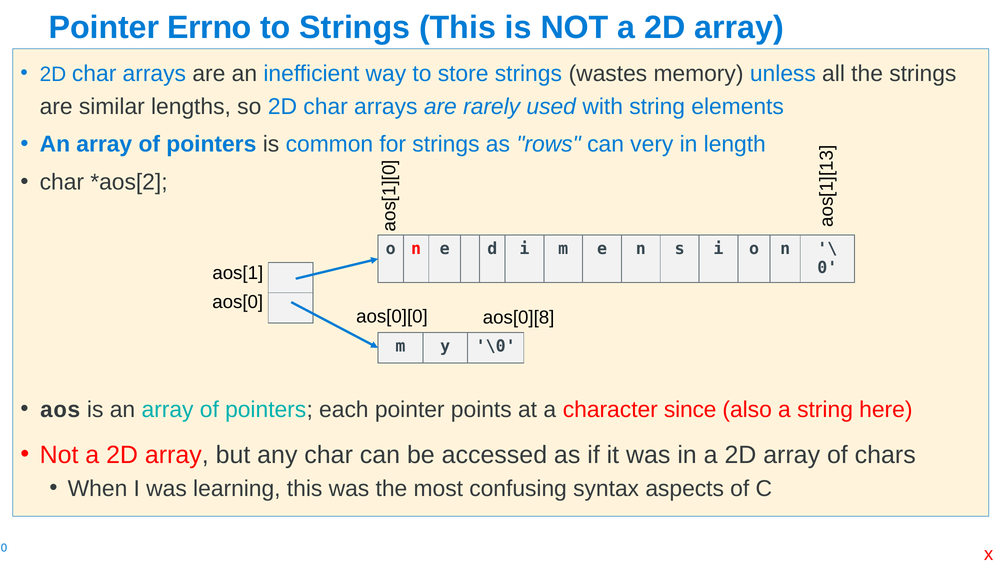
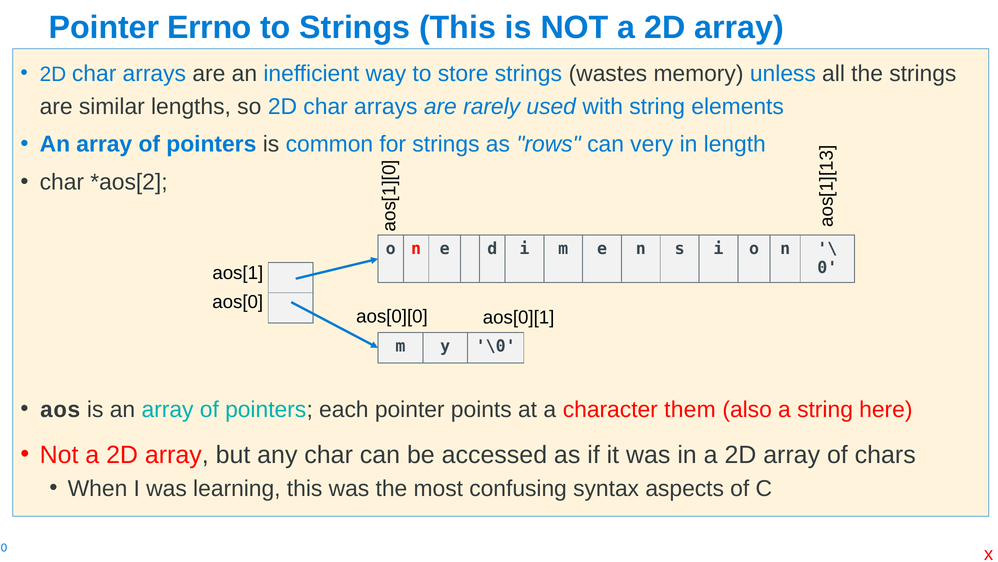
aos[0][8: aos[0][8 -> aos[0][1
since: since -> them
